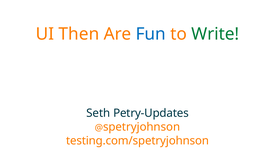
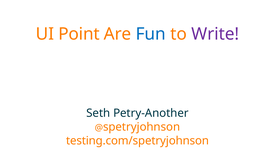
Then: Then -> Point
Write colour: green -> purple
Petry-Updates: Petry-Updates -> Petry-Another
